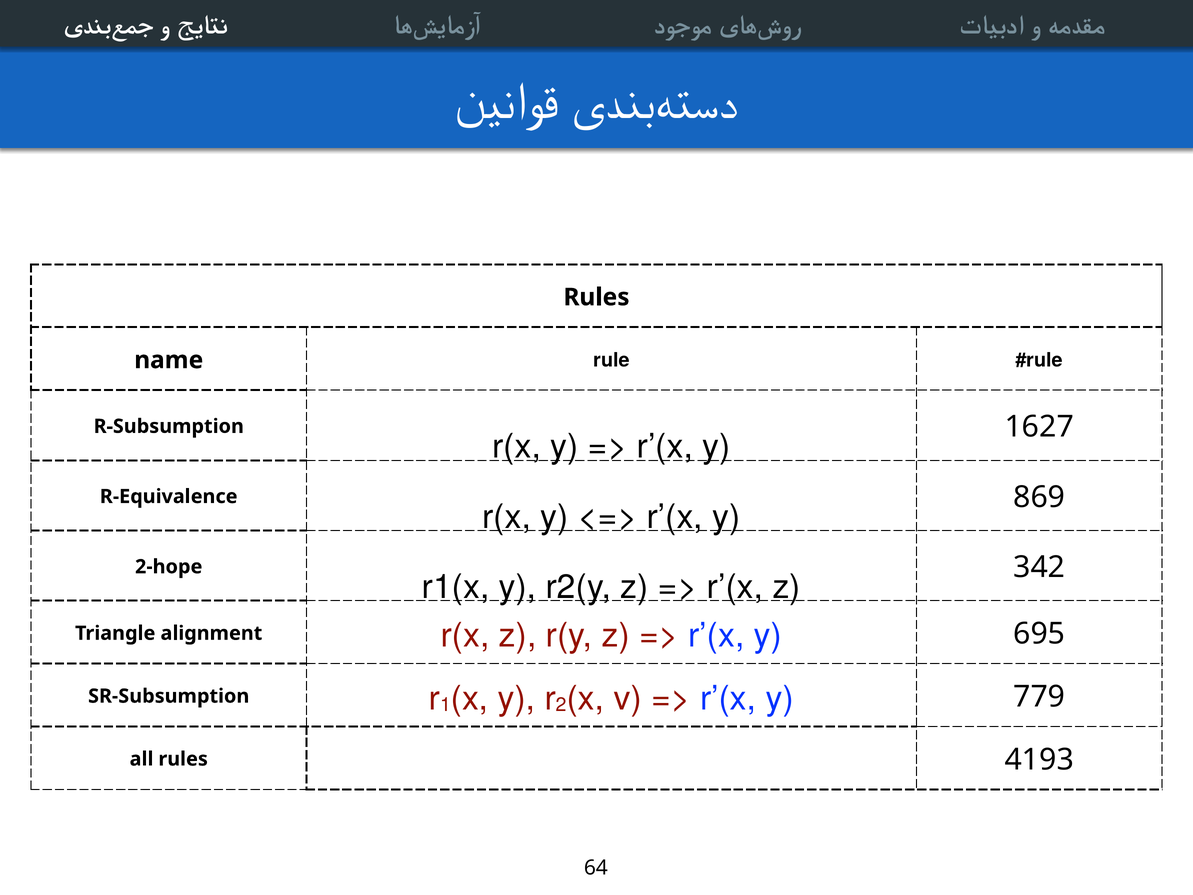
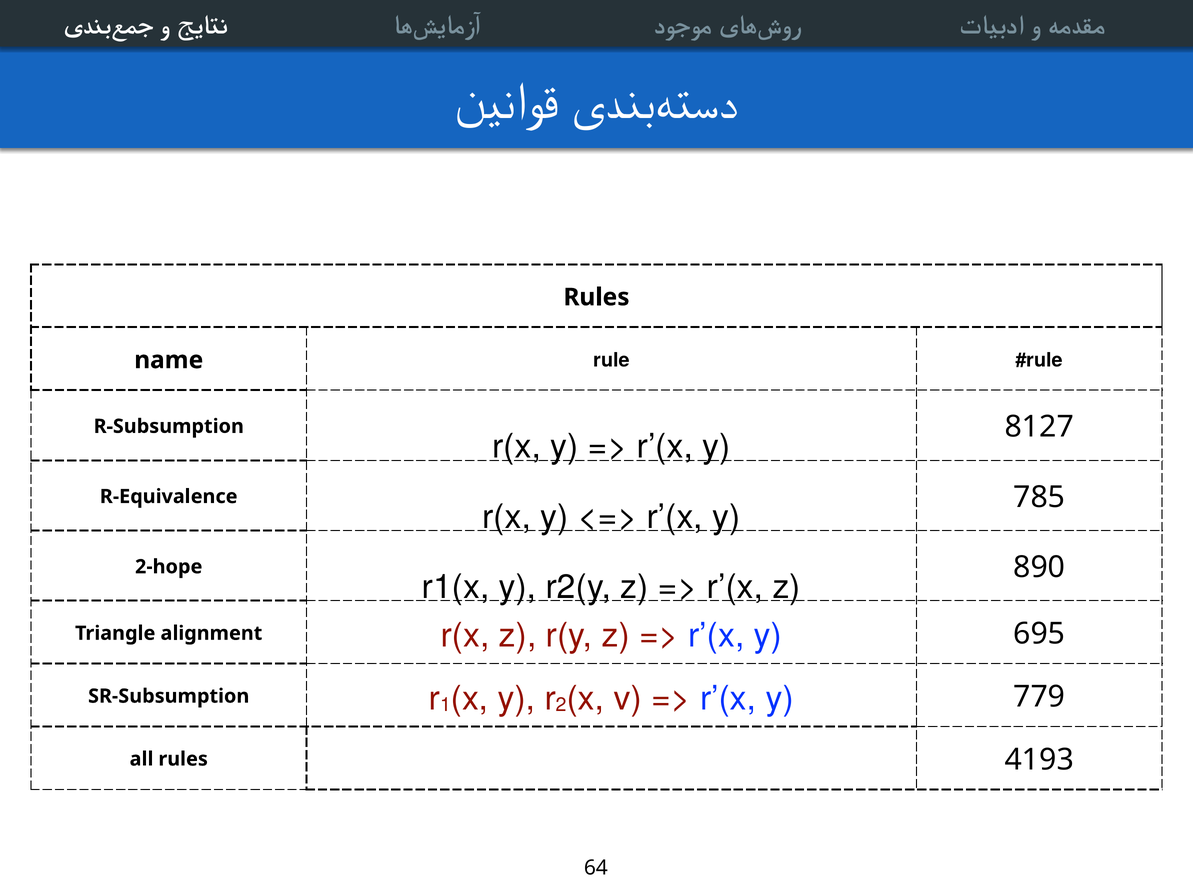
1627: 1627 -> 8127
869: 869 -> 785
342: 342 -> 890
